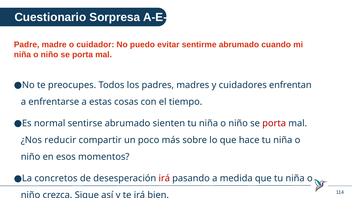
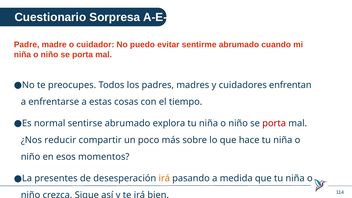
sienten: sienten -> explora
concretos: concretos -> presentes
irá at (164, 178) colour: red -> orange
